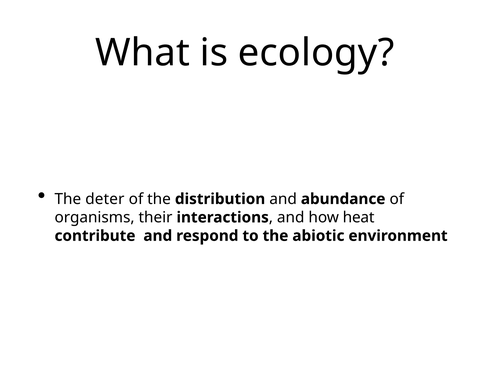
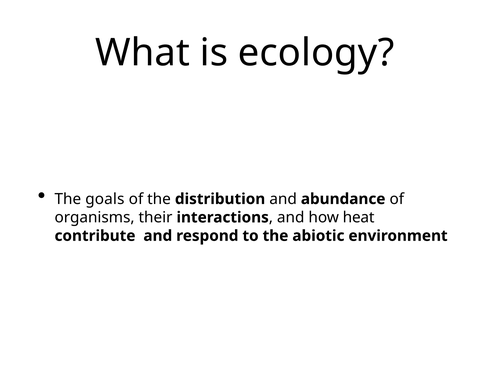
deter: deter -> goals
